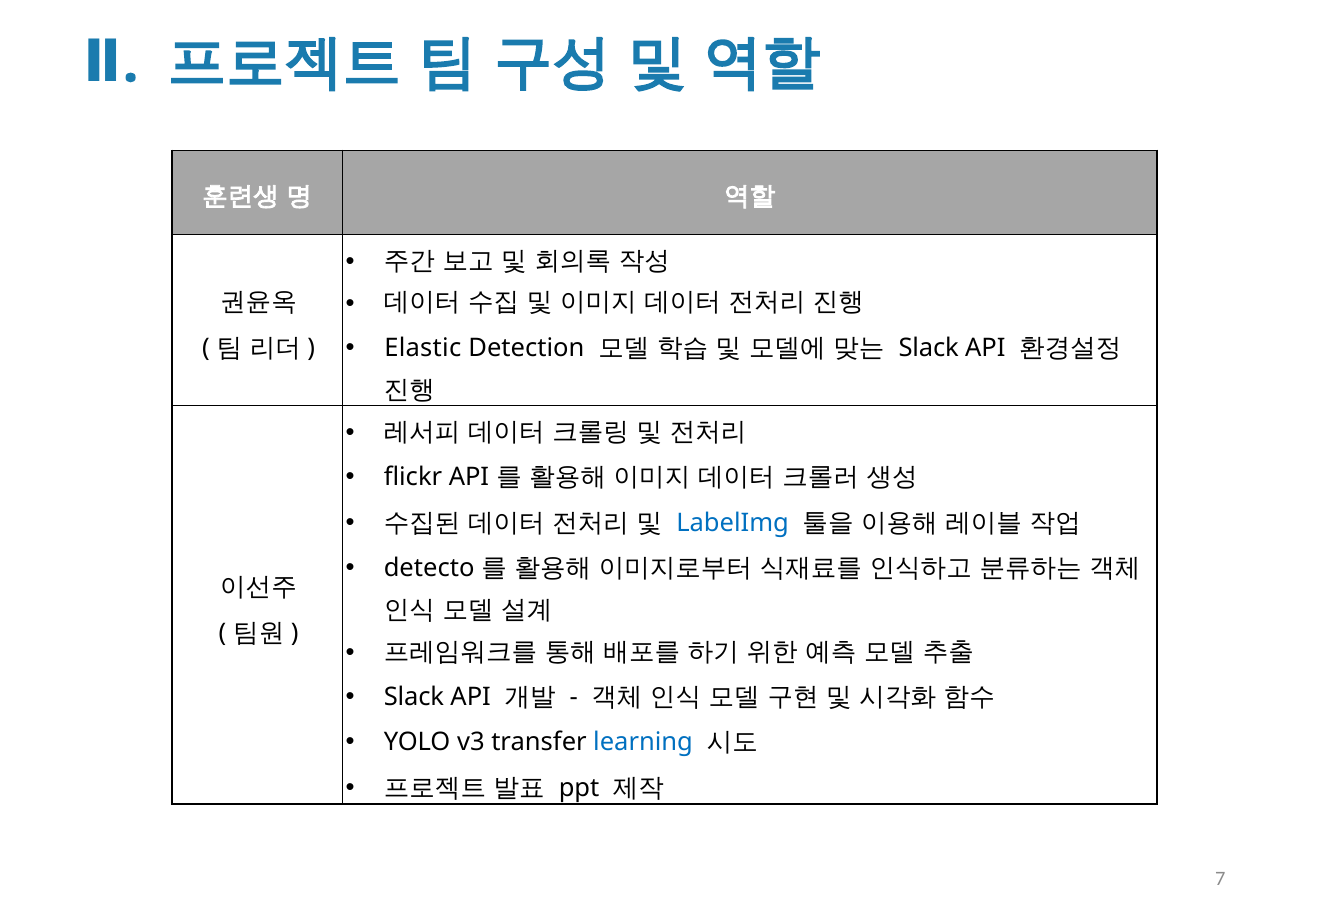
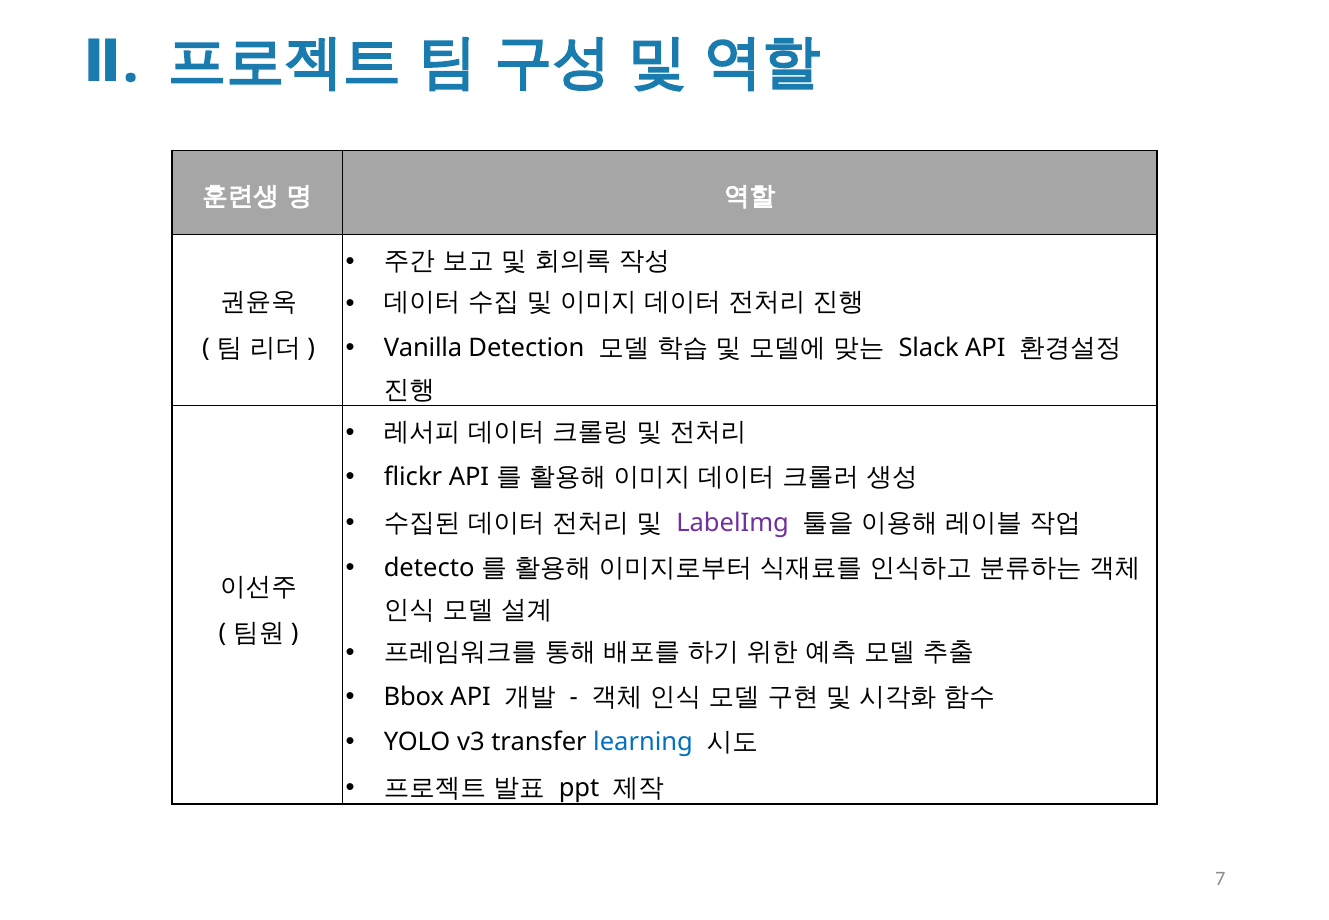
Elastic: Elastic -> Vanilla
LabelImg colour: blue -> purple
Slack at (414, 697): Slack -> Bbox
